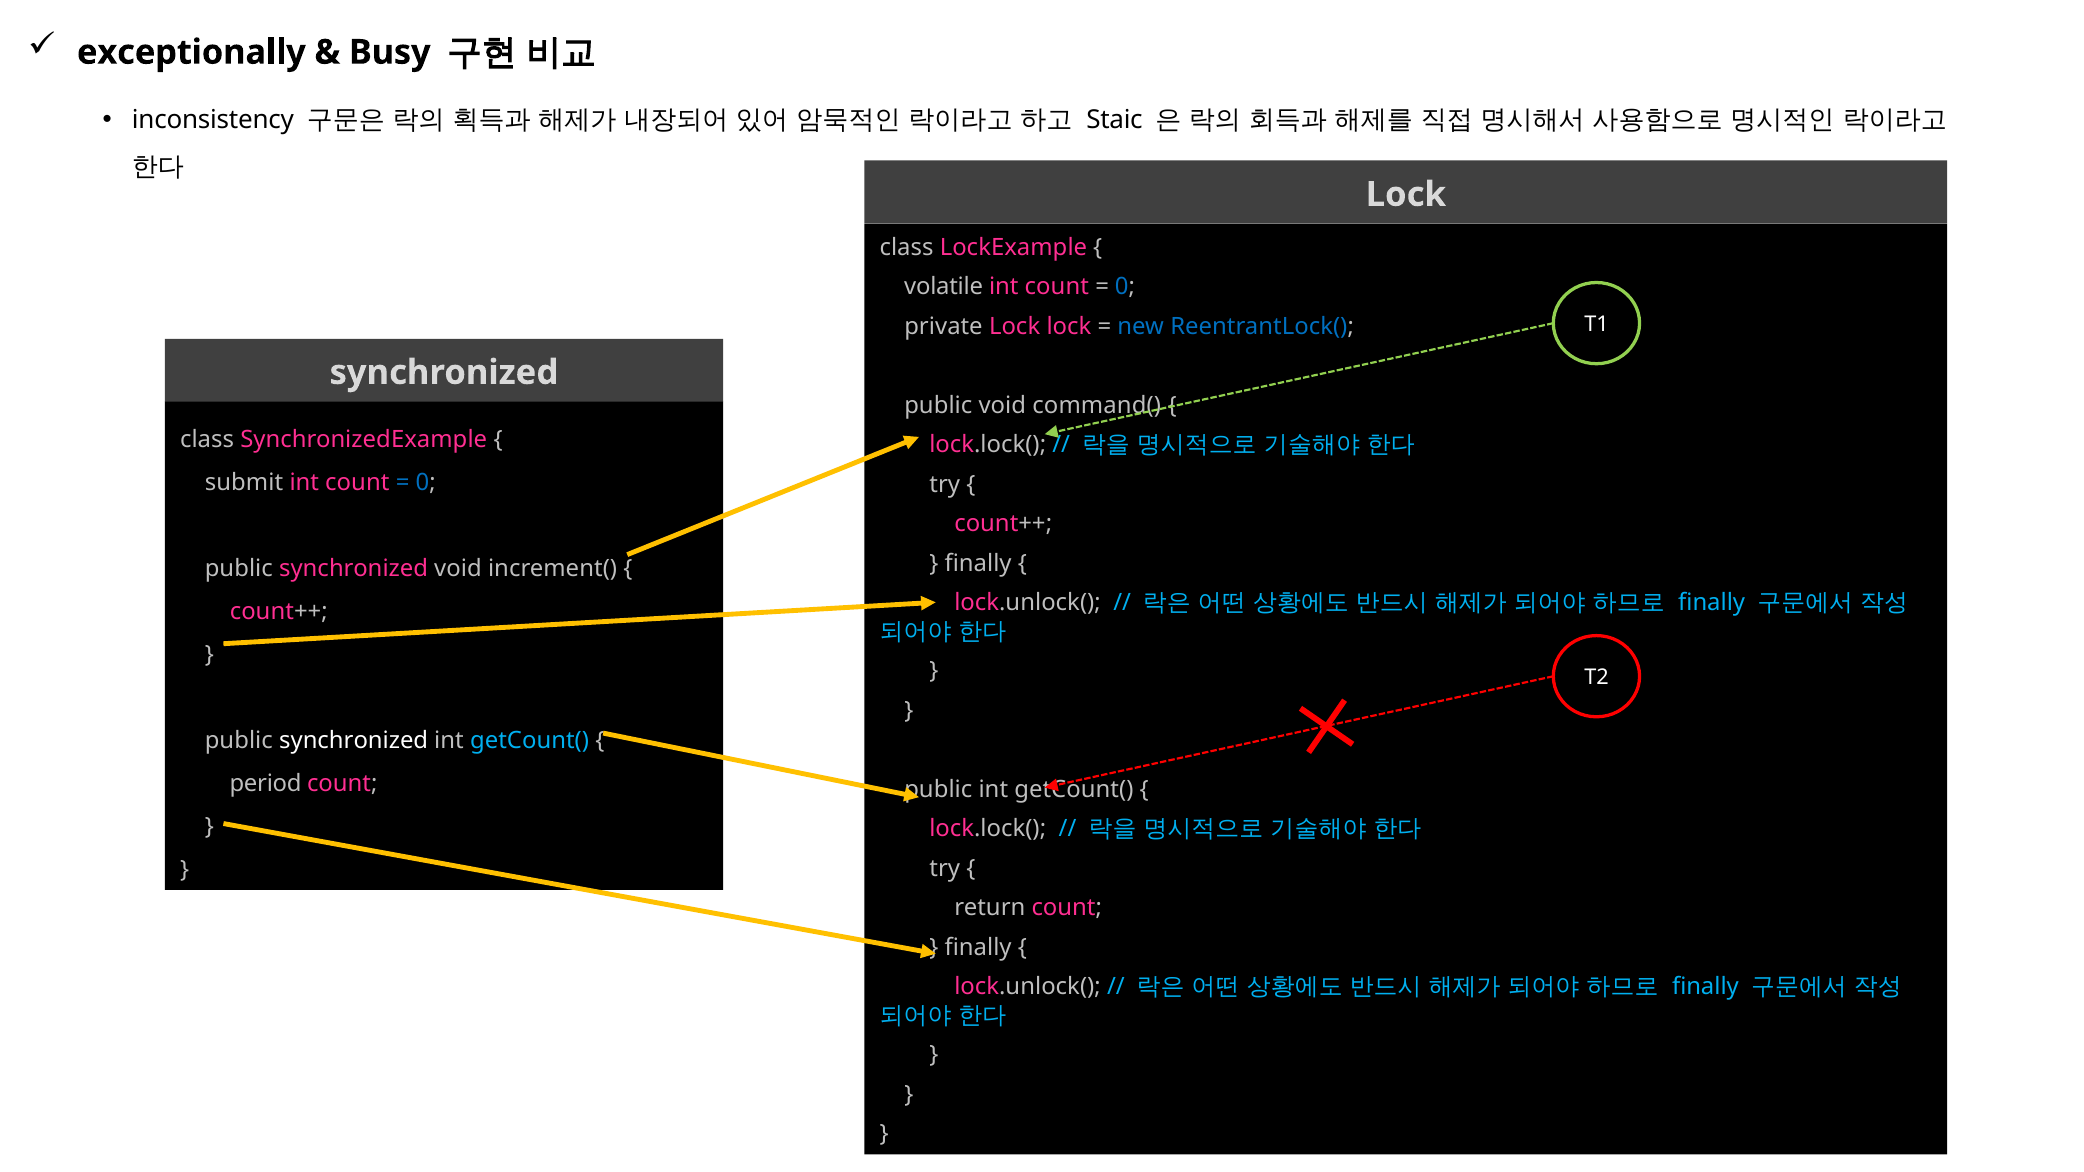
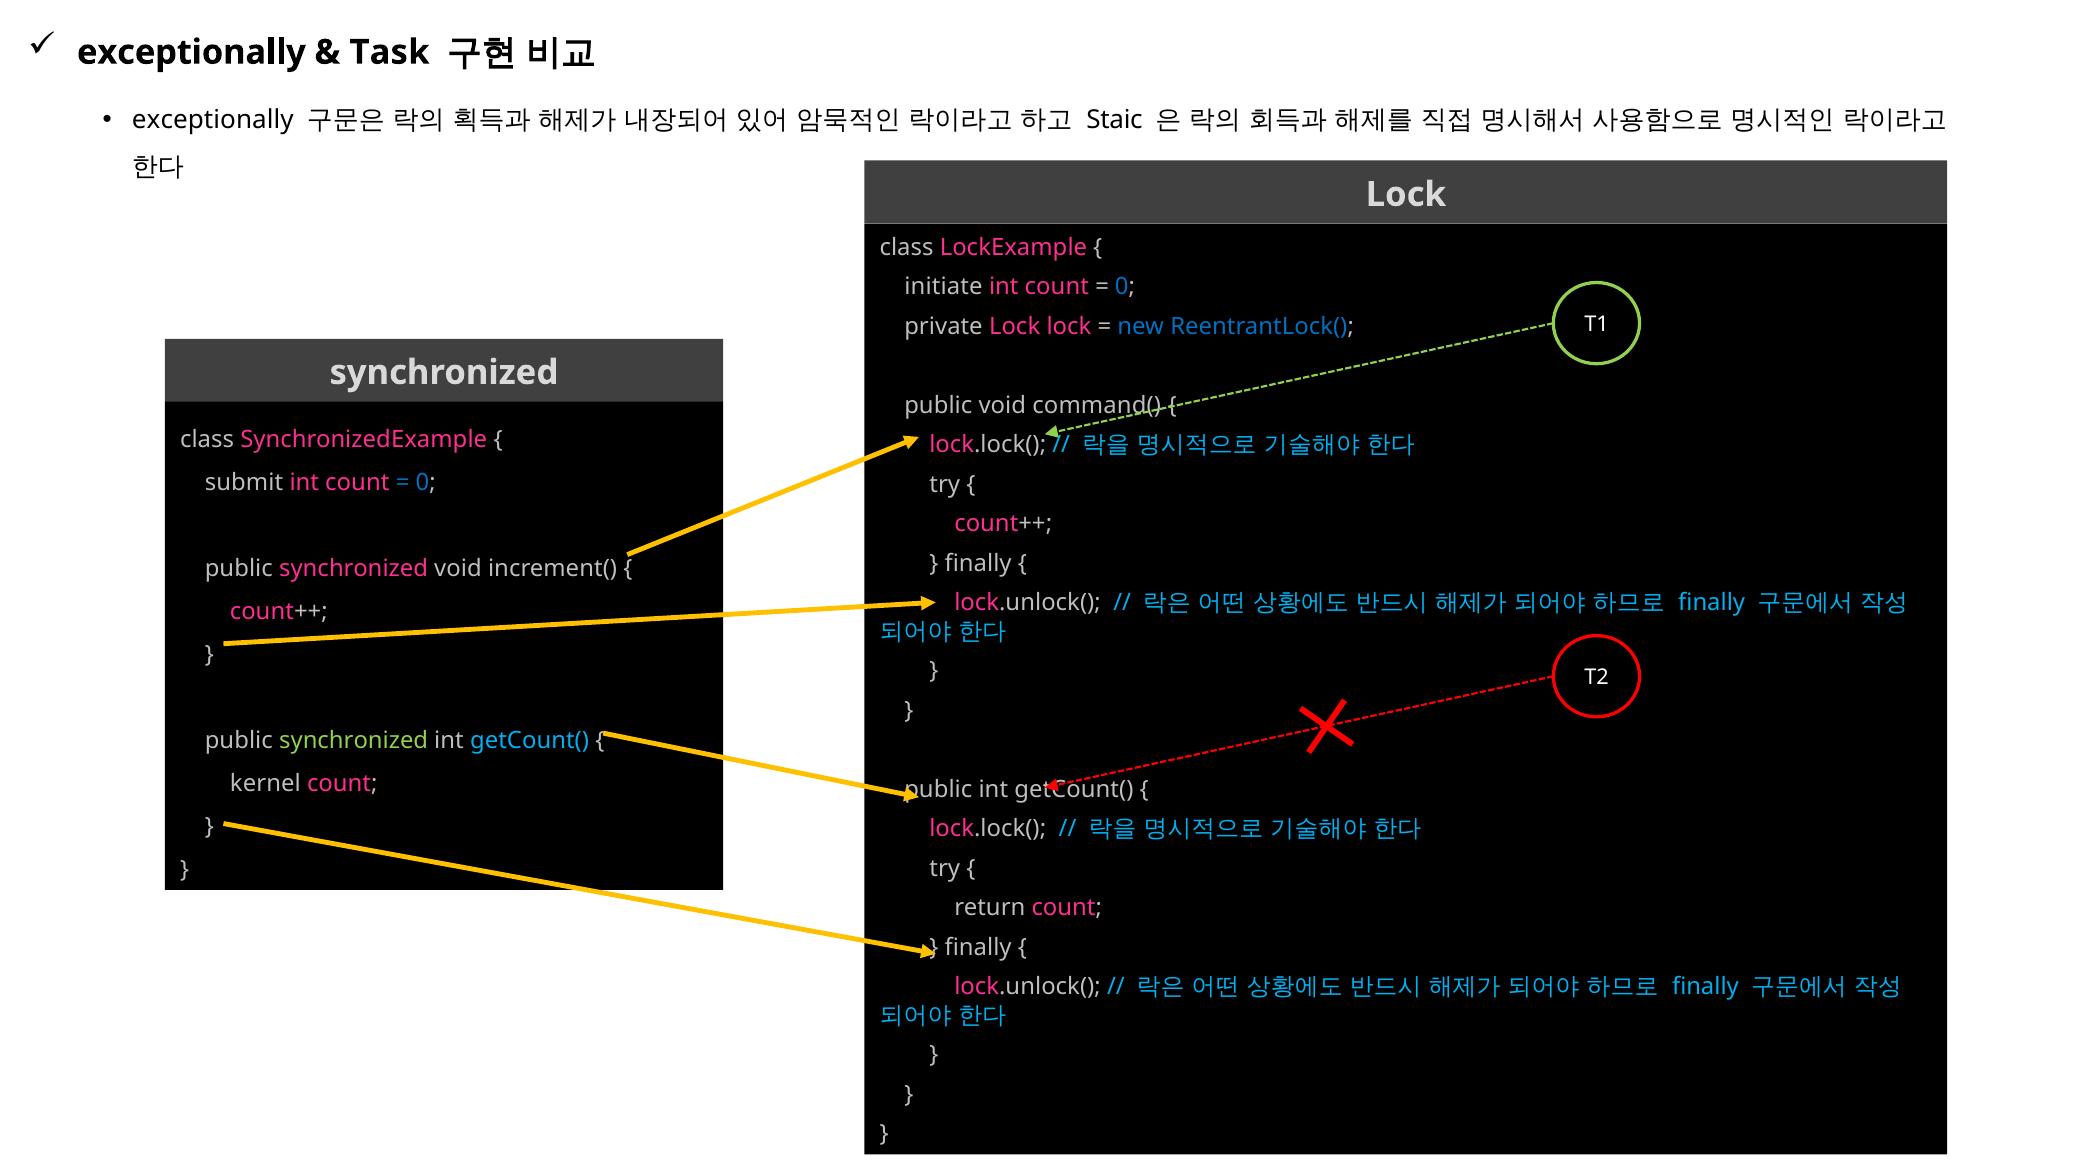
Busy: Busy -> Task
inconsistency at (213, 120): inconsistency -> exceptionally
volatile: volatile -> initiate
synchronized at (354, 741) colour: white -> light green
period: period -> kernel
